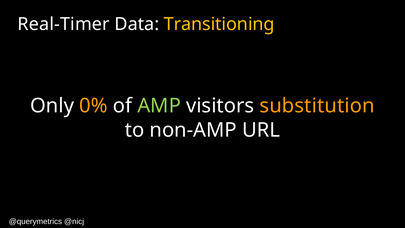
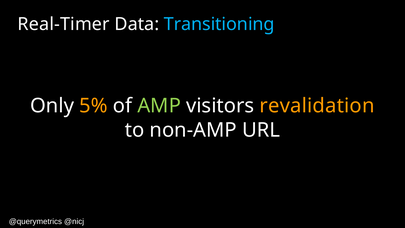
Transitioning colour: yellow -> light blue
0%: 0% -> 5%
substitution: substitution -> revalidation
